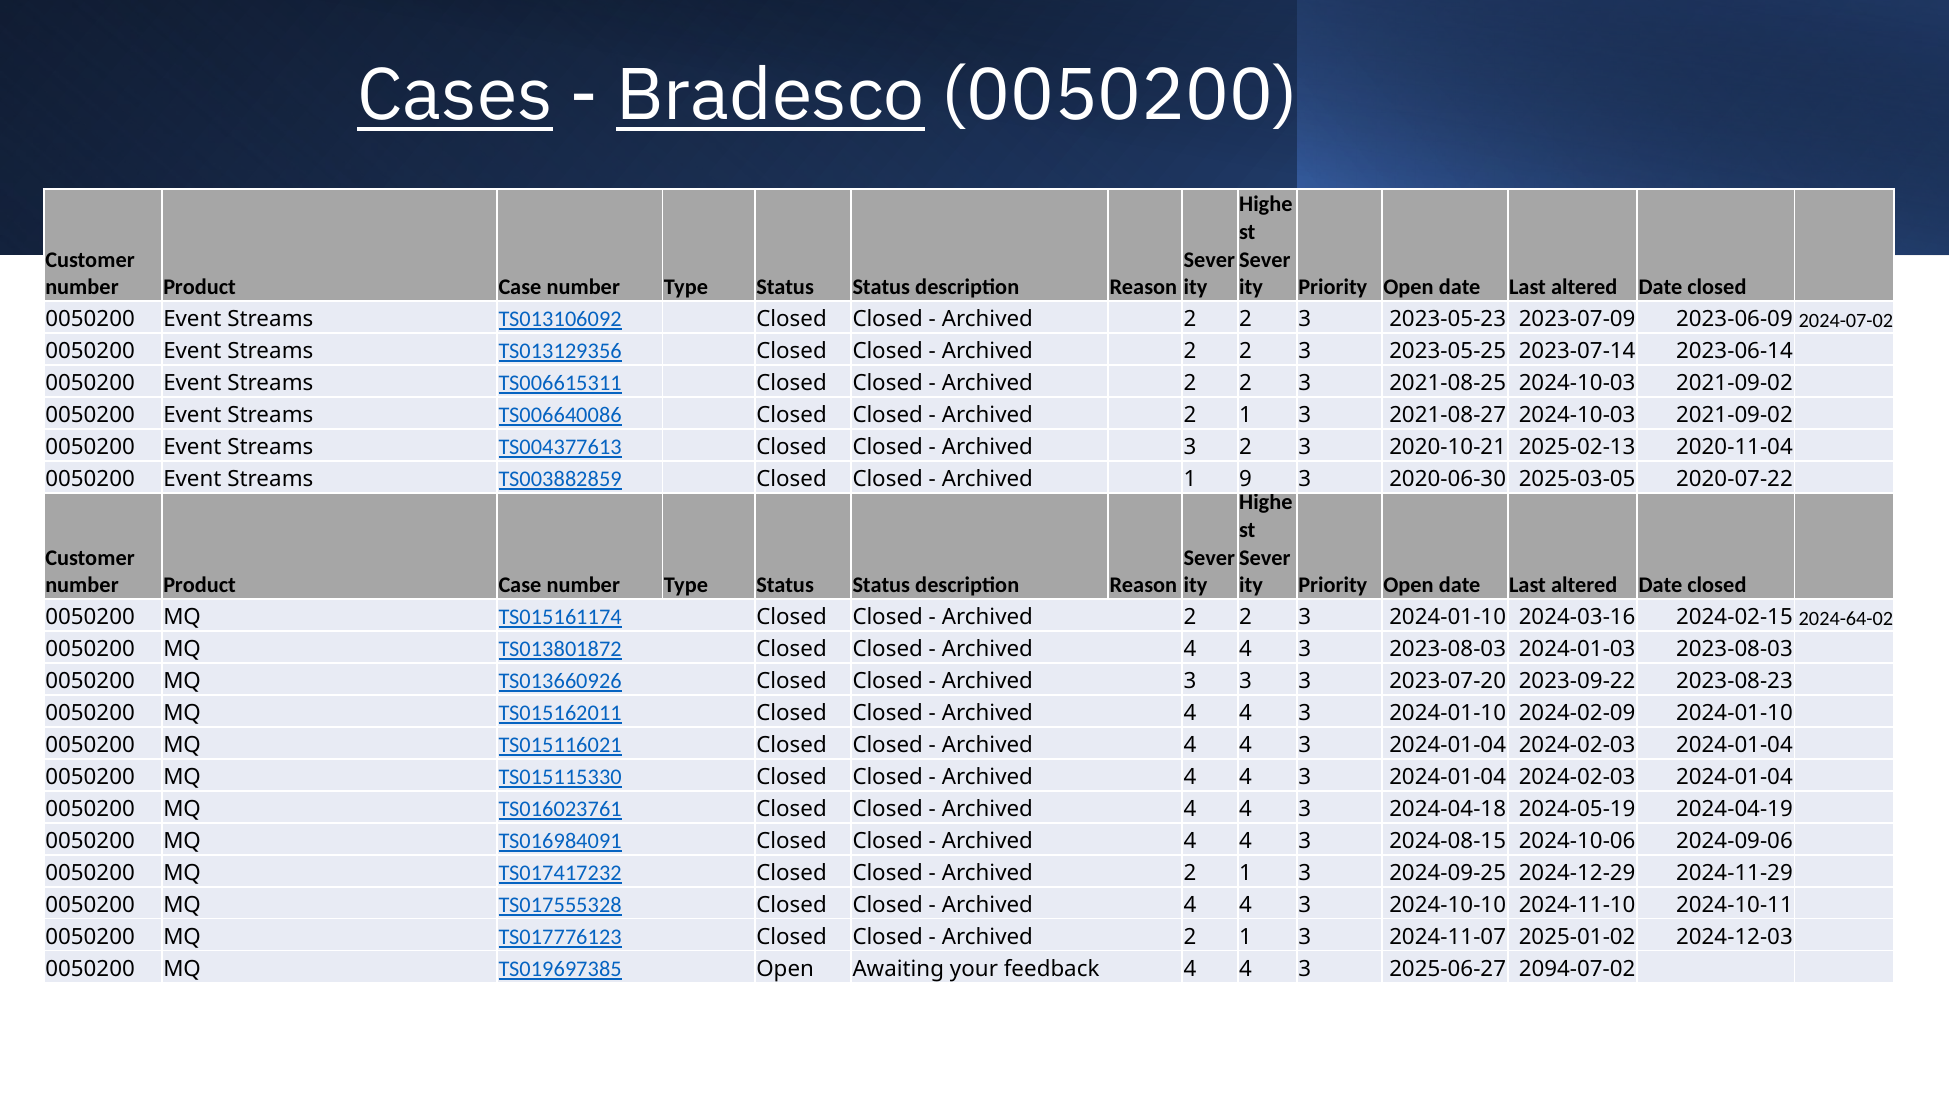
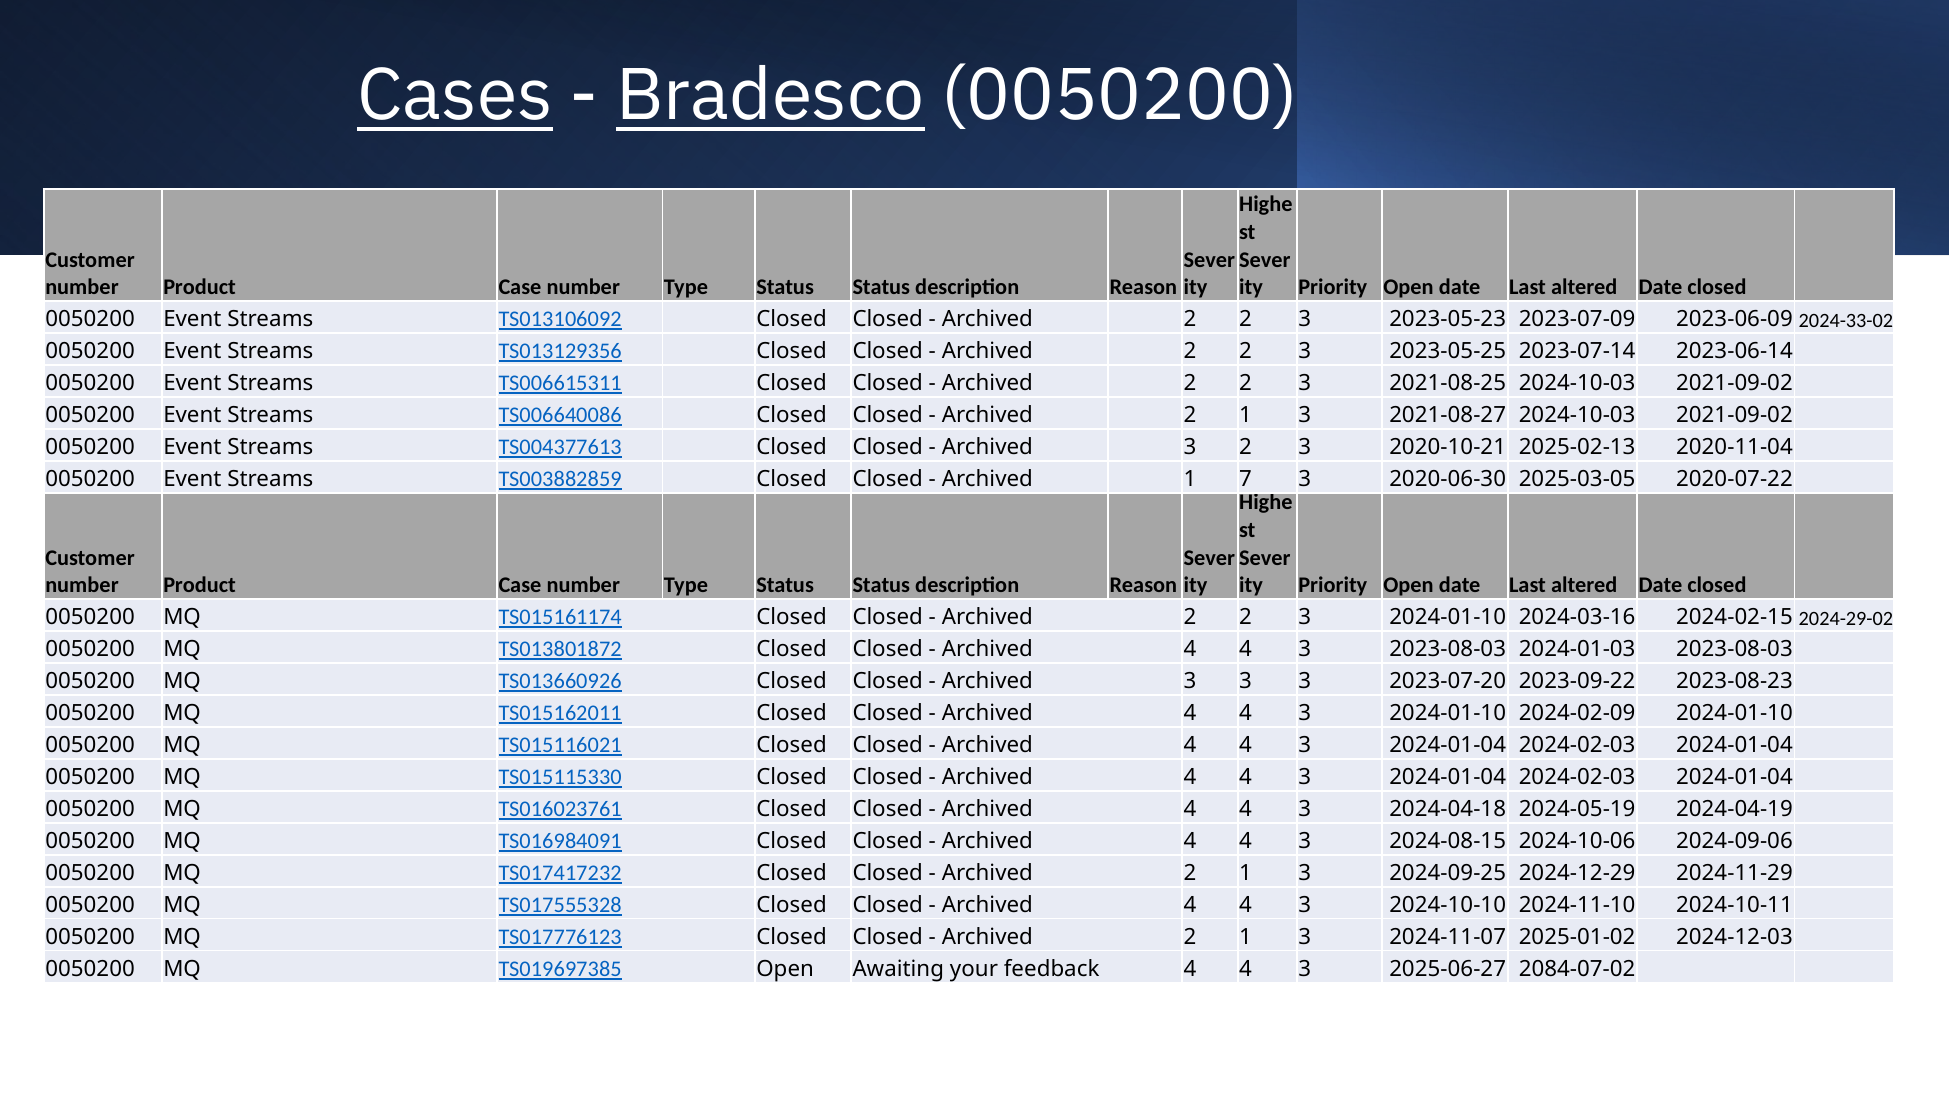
2024-07-02: 2024-07-02 -> 2024-33-02
9: 9 -> 7
2024-64-02: 2024-64-02 -> 2024-29-02
2094-07-02: 2094-07-02 -> 2084-07-02
